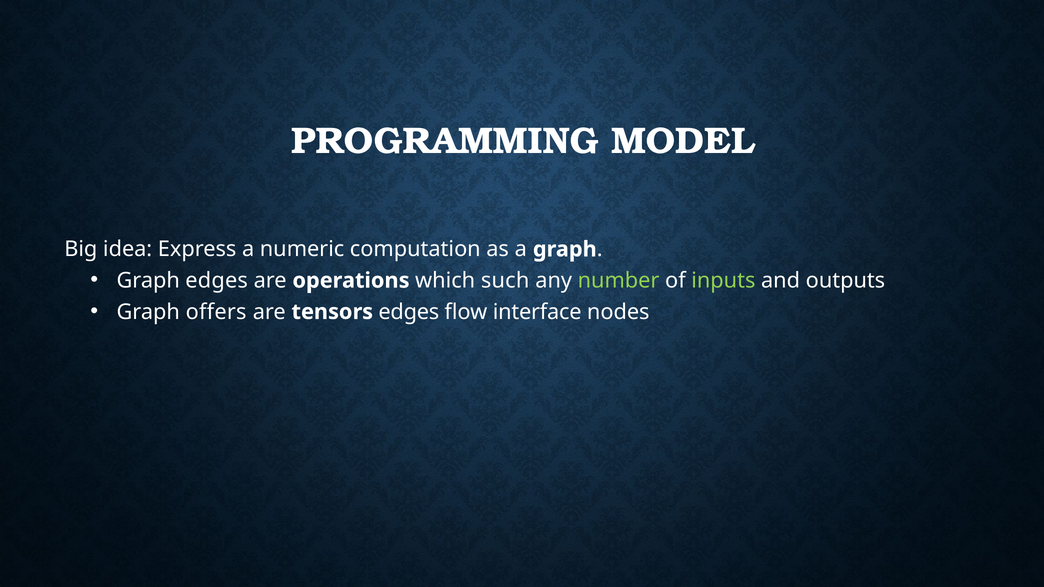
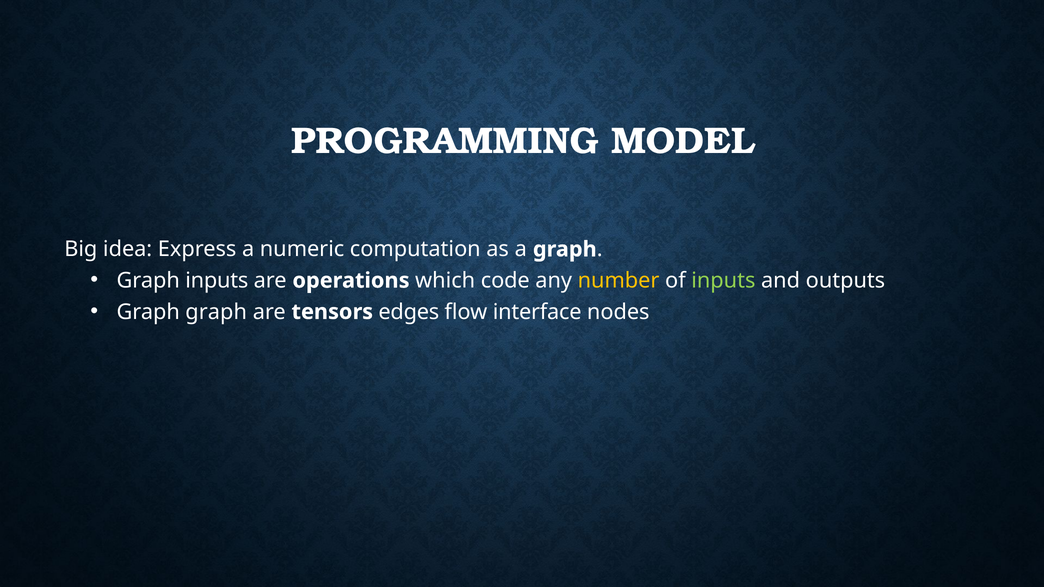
Graph edges: edges -> inputs
such: such -> code
number colour: light green -> yellow
Graph offers: offers -> graph
